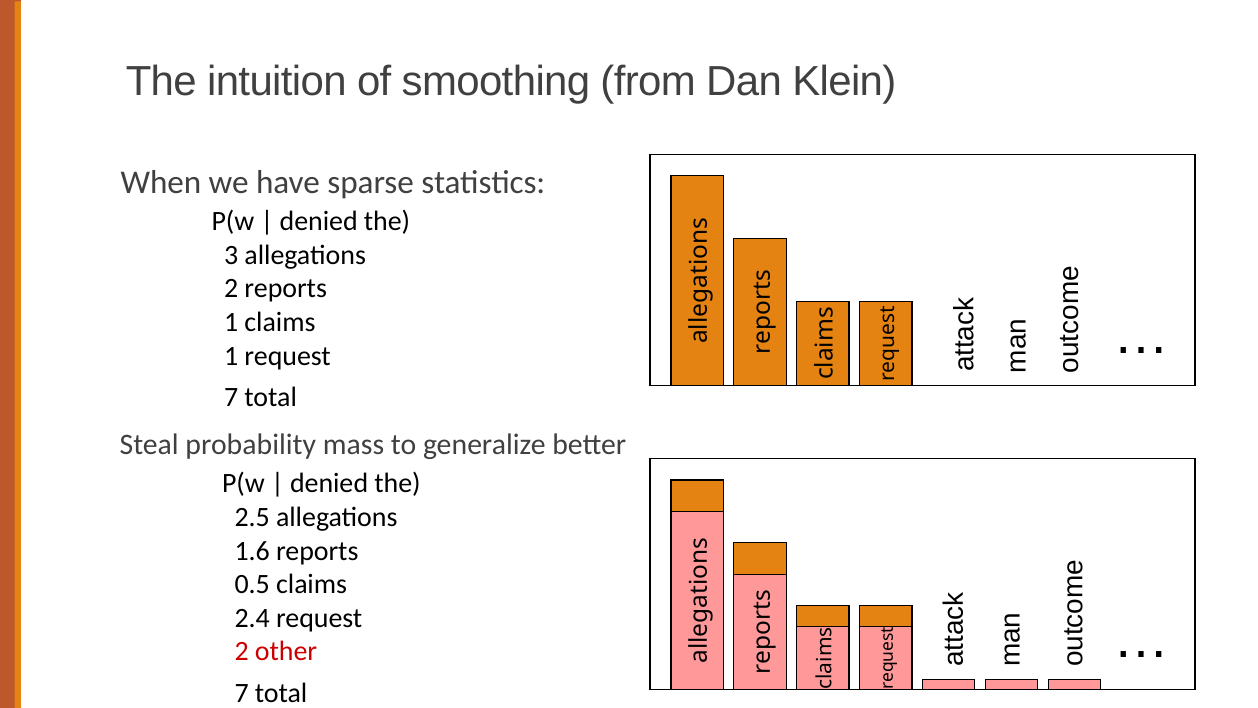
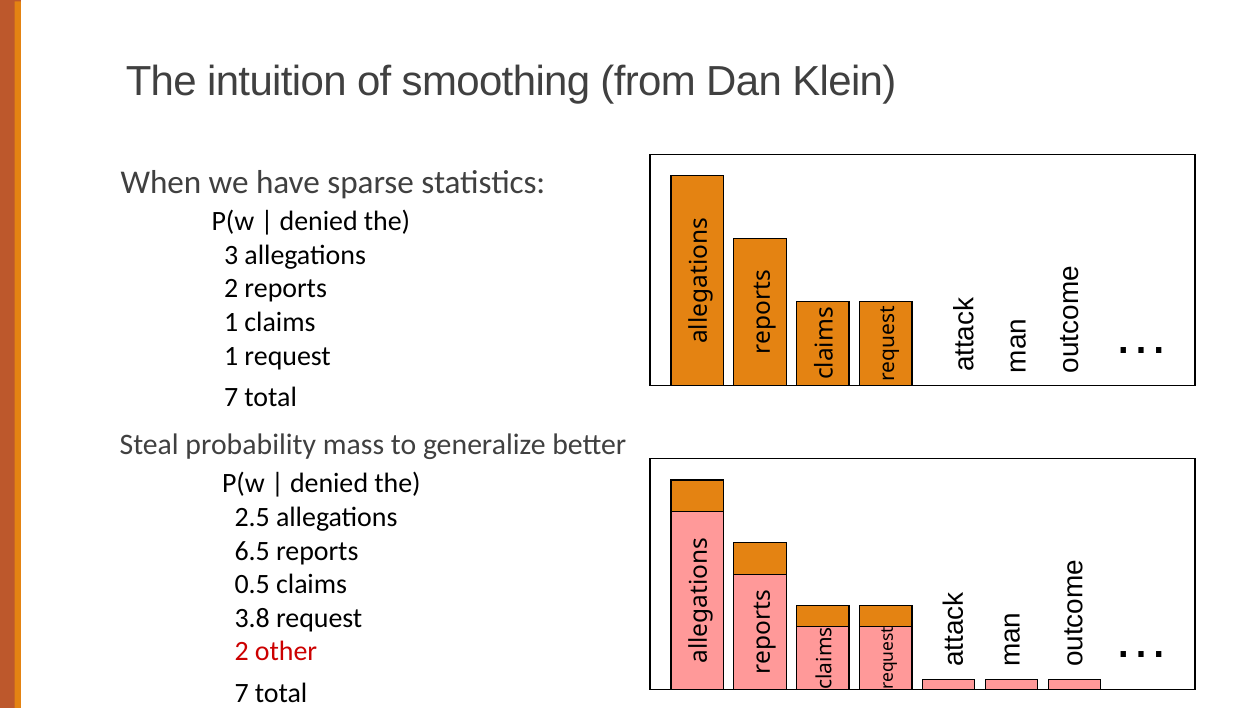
1.6: 1.6 -> 6.5
2.4: 2.4 -> 3.8
